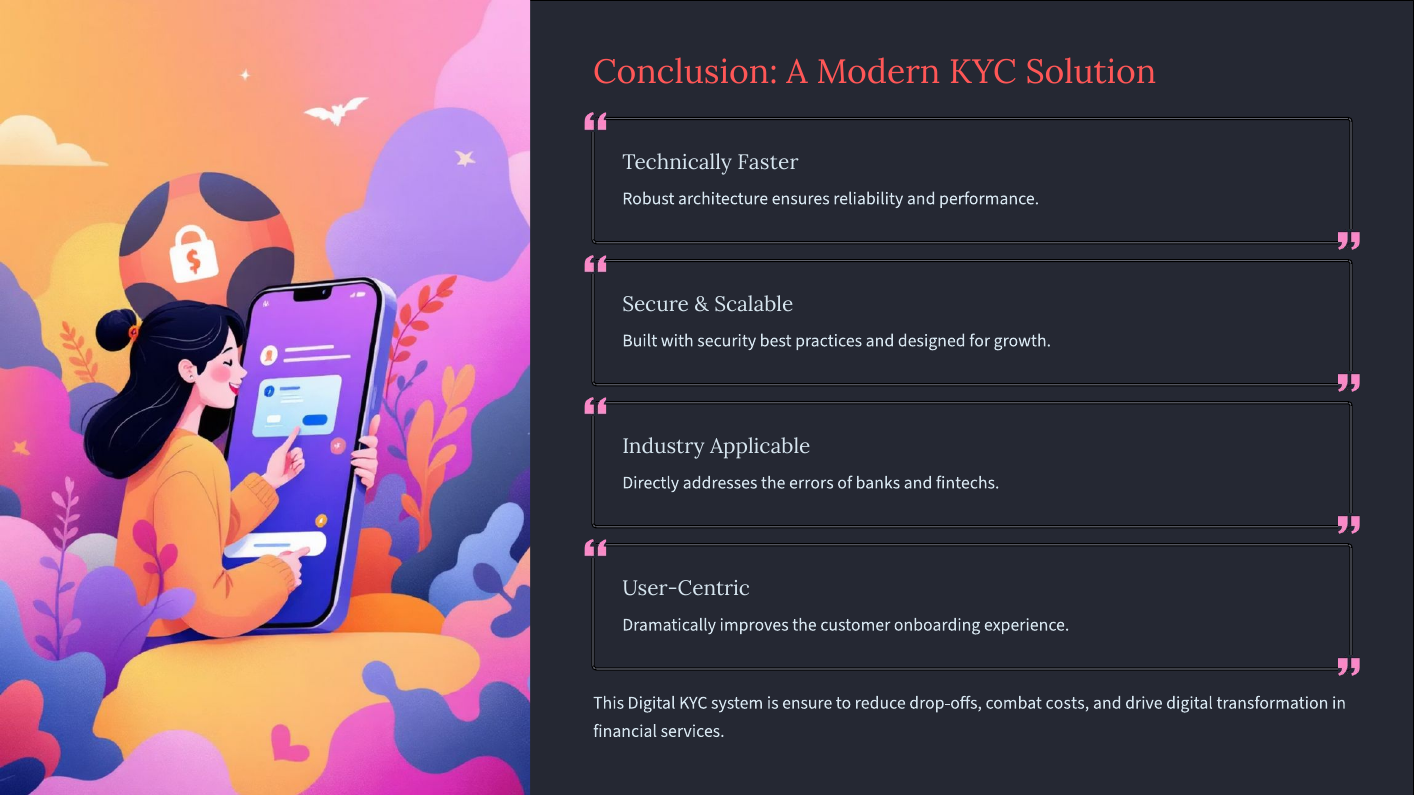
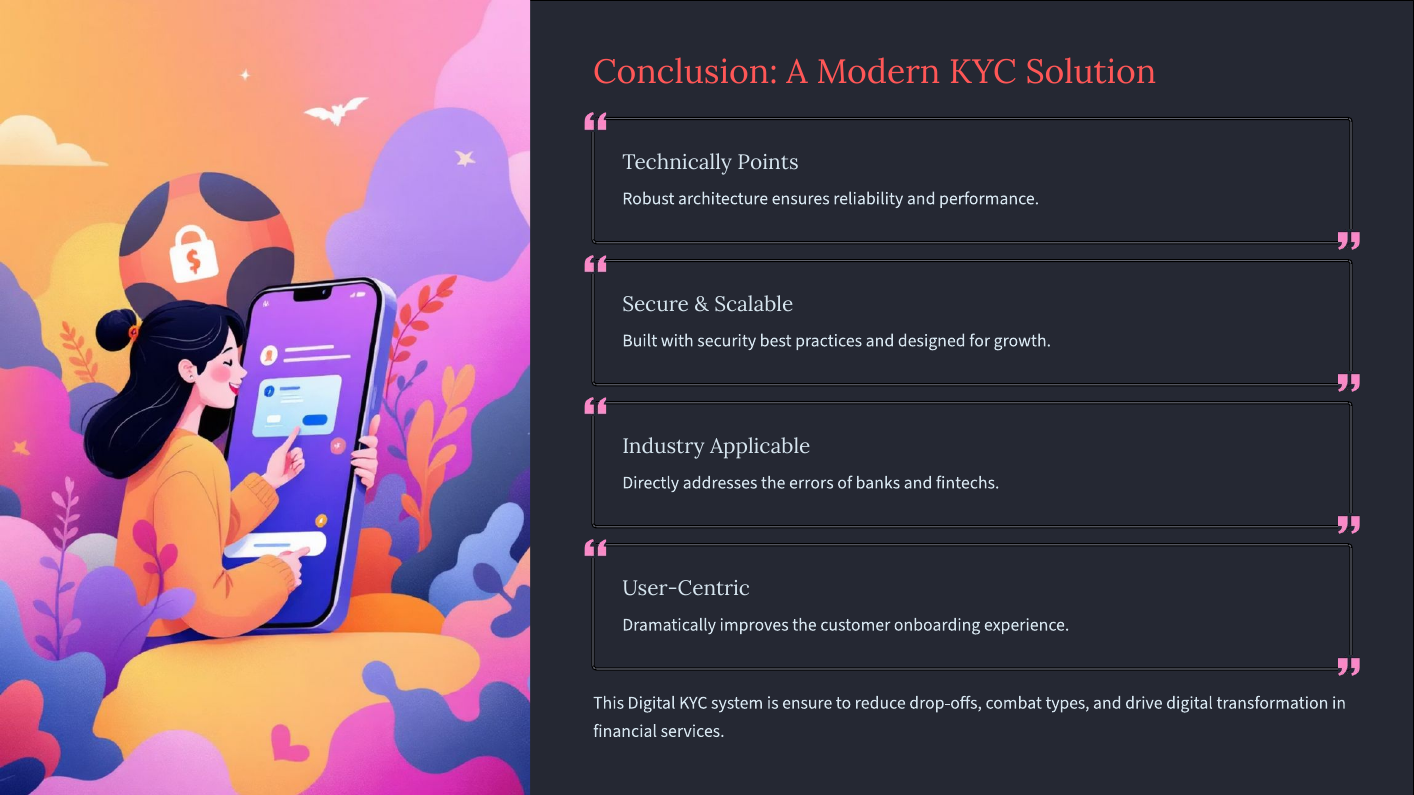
Faster: Faster -> Points
costs: costs -> types
